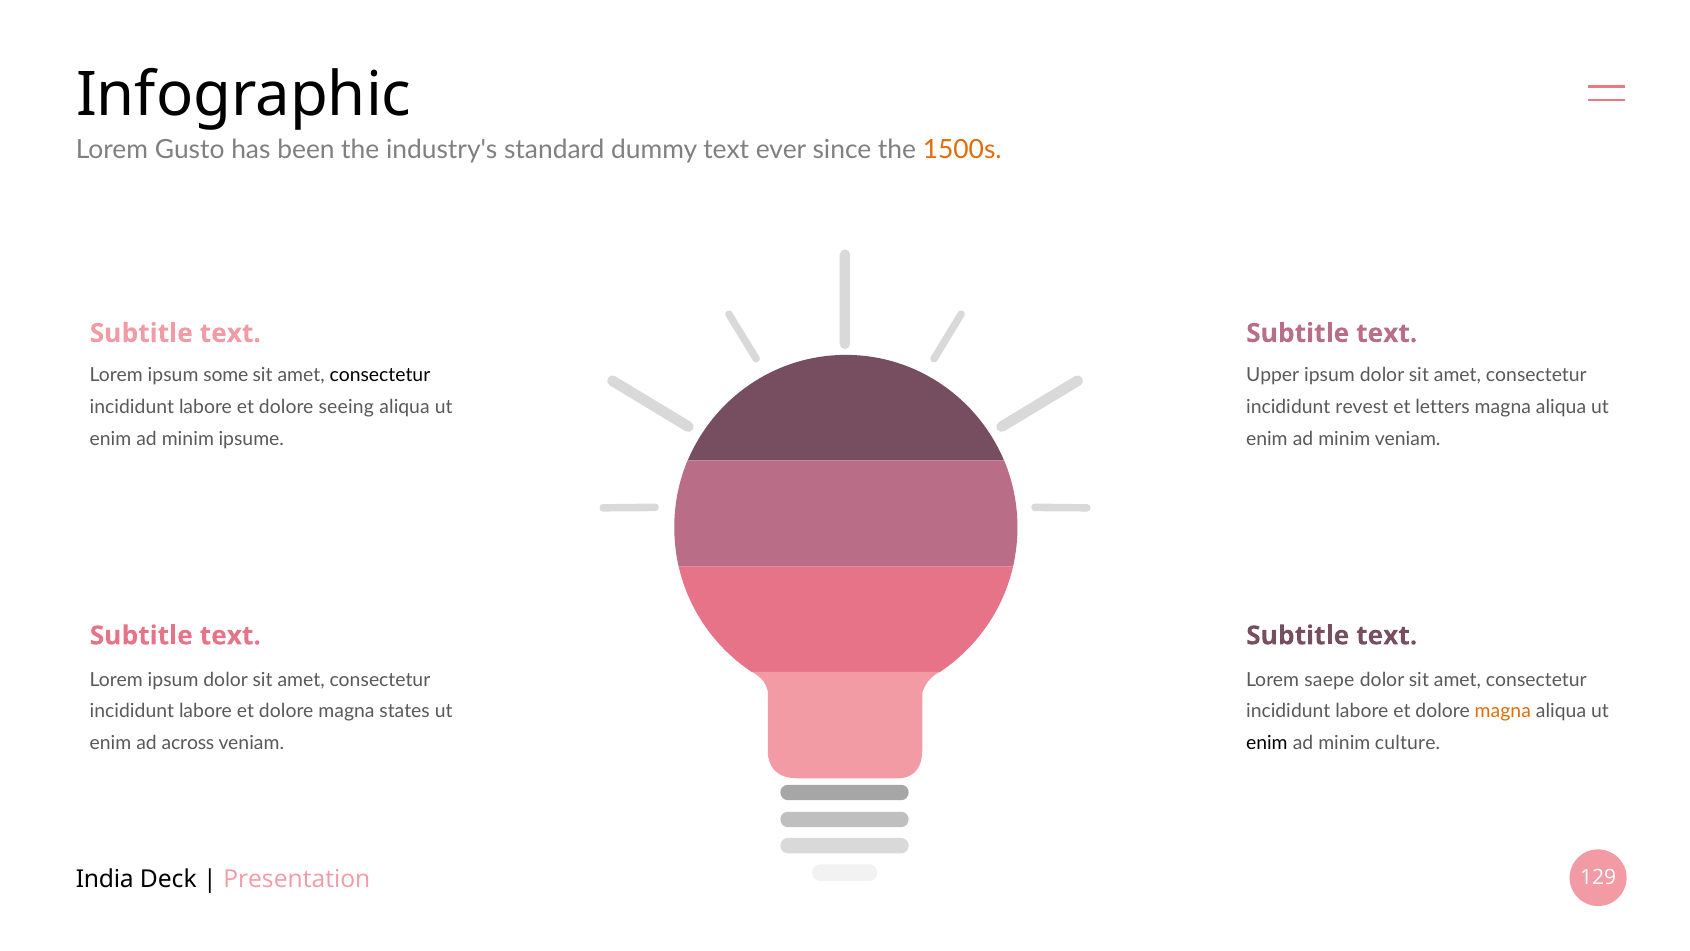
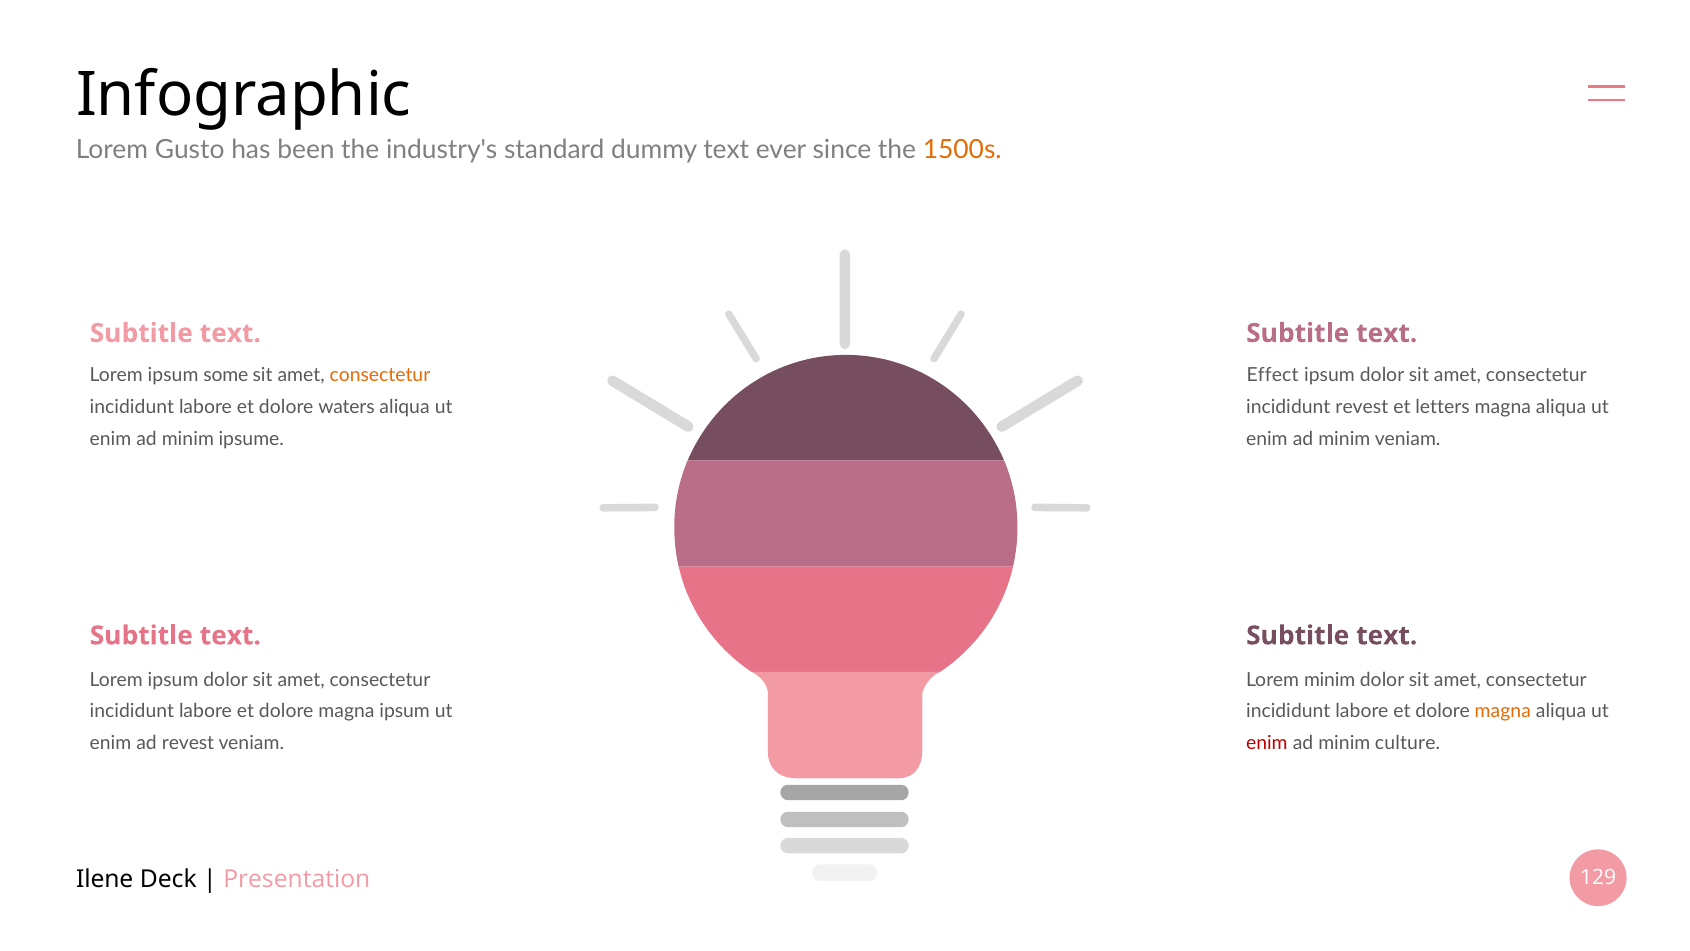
consectetur at (380, 375) colour: black -> orange
Upper: Upper -> Effect
seeing: seeing -> waters
Lorem saepe: saepe -> minim
magna states: states -> ipsum
ad across: across -> revest
enim at (1267, 743) colour: black -> red
India: India -> Ilene
